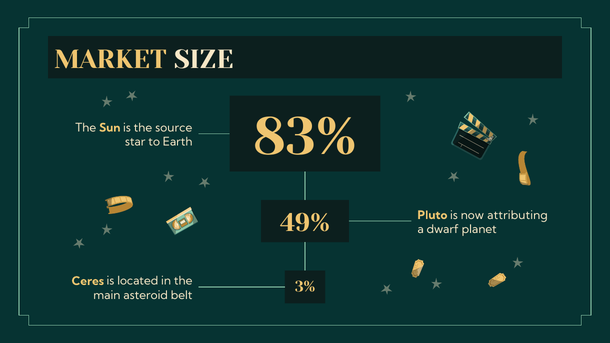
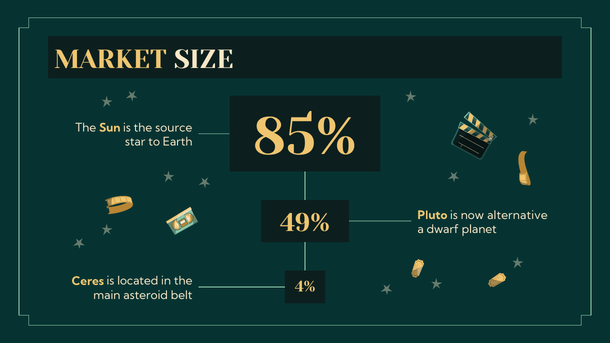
83%: 83% -> 85%
attributing: attributing -> alternative
3%: 3% -> 4%
